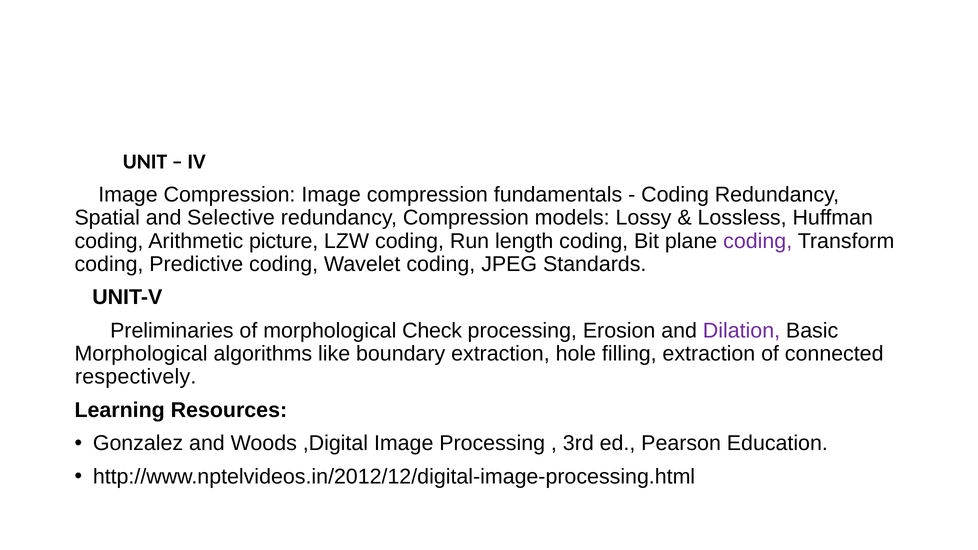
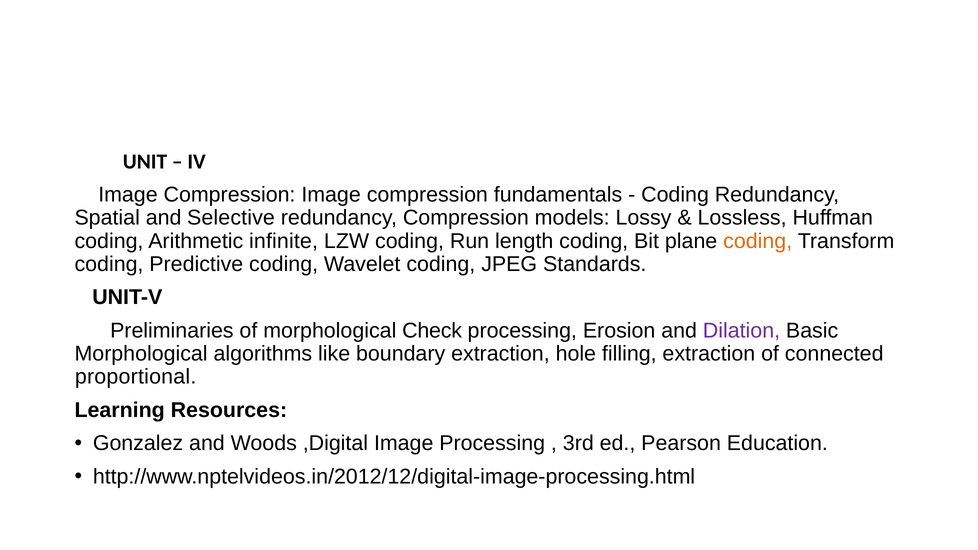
picture: picture -> infinite
coding at (758, 241) colour: purple -> orange
respectively: respectively -> proportional
